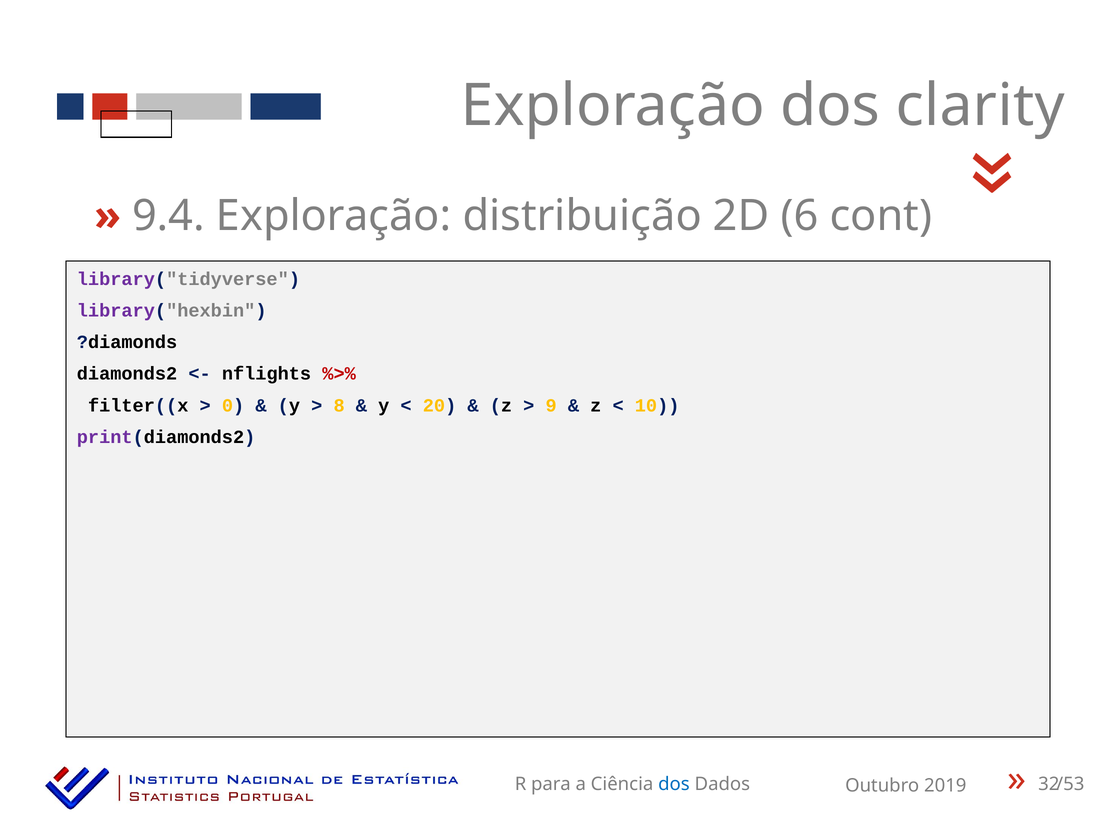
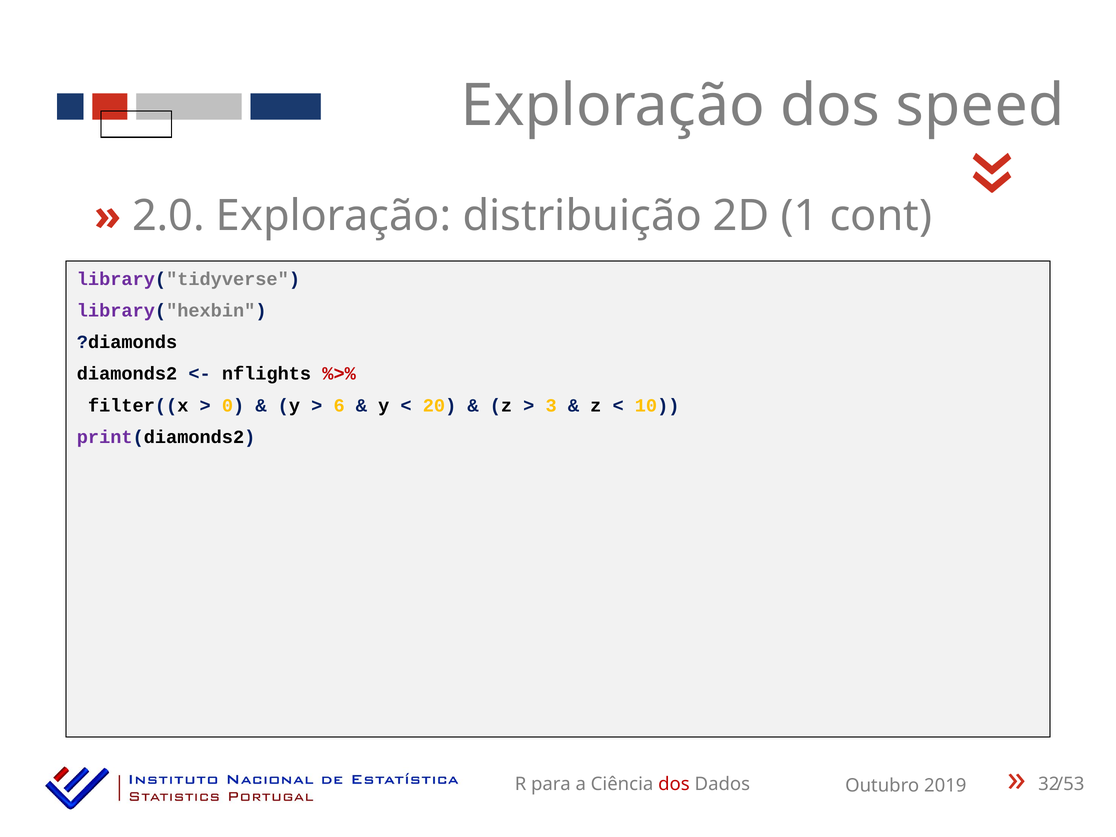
clarity: clarity -> speed
9.4: 9.4 -> 2.0
6: 6 -> 1
8: 8 -> 6
9: 9 -> 3
dos at (674, 784) colour: blue -> red
